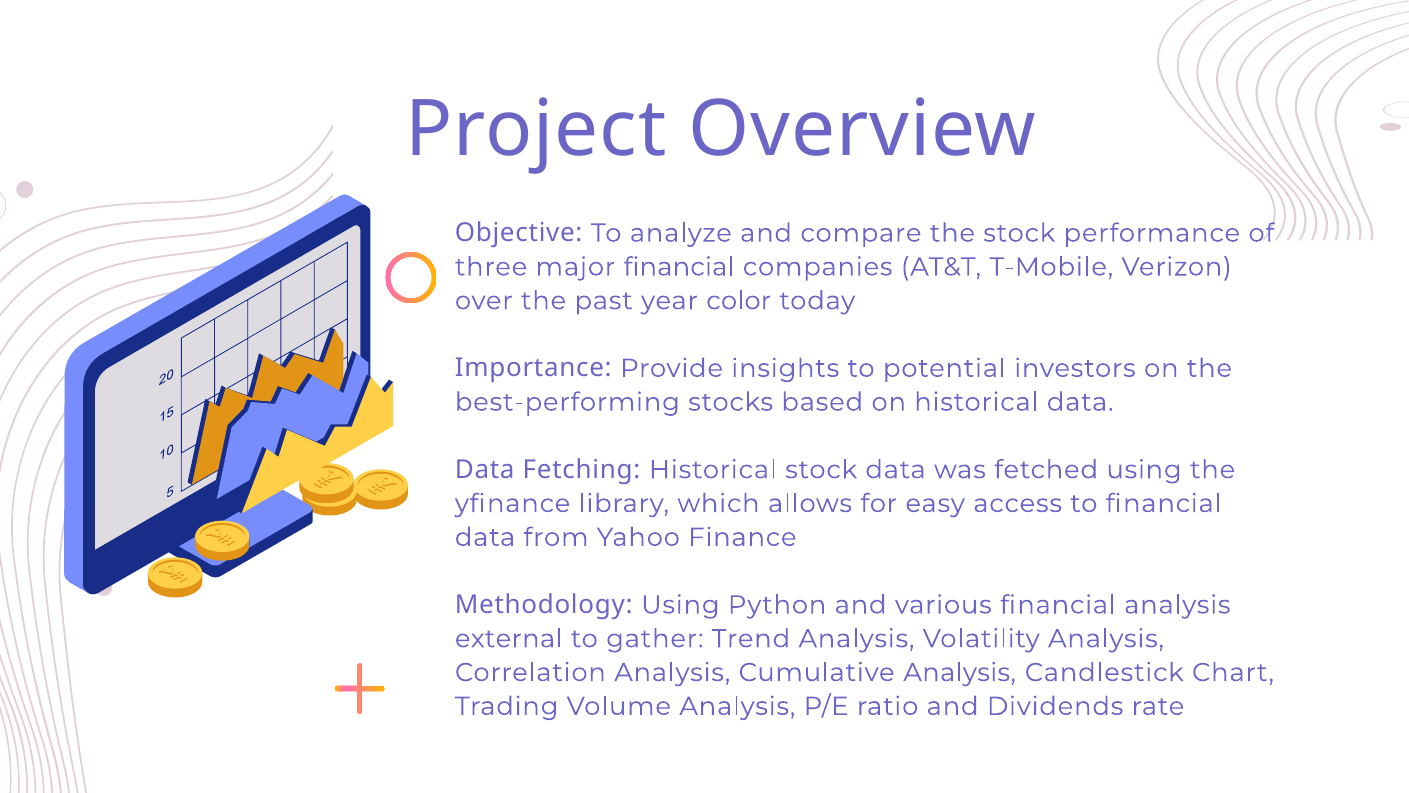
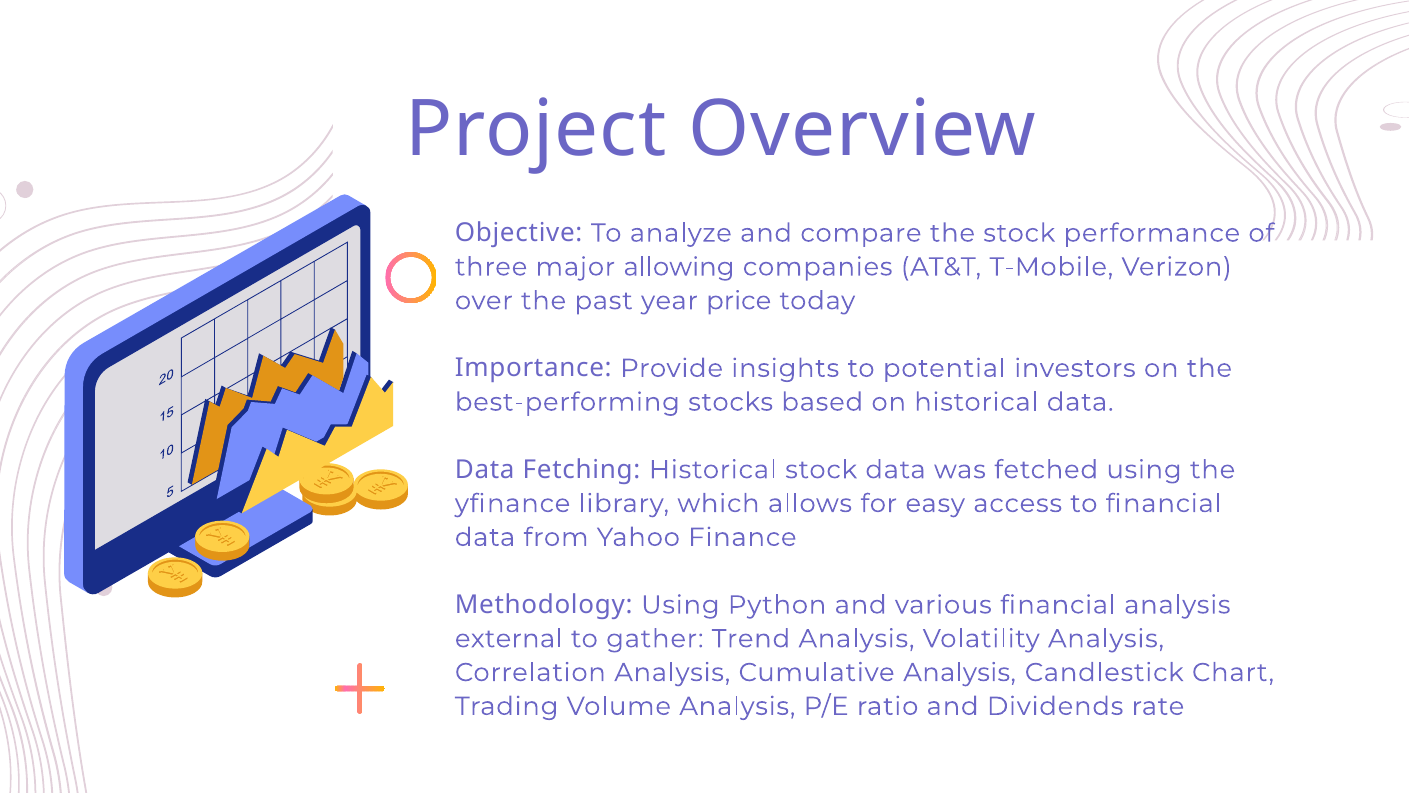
major financial: financial -> allowing
color: color -> price
